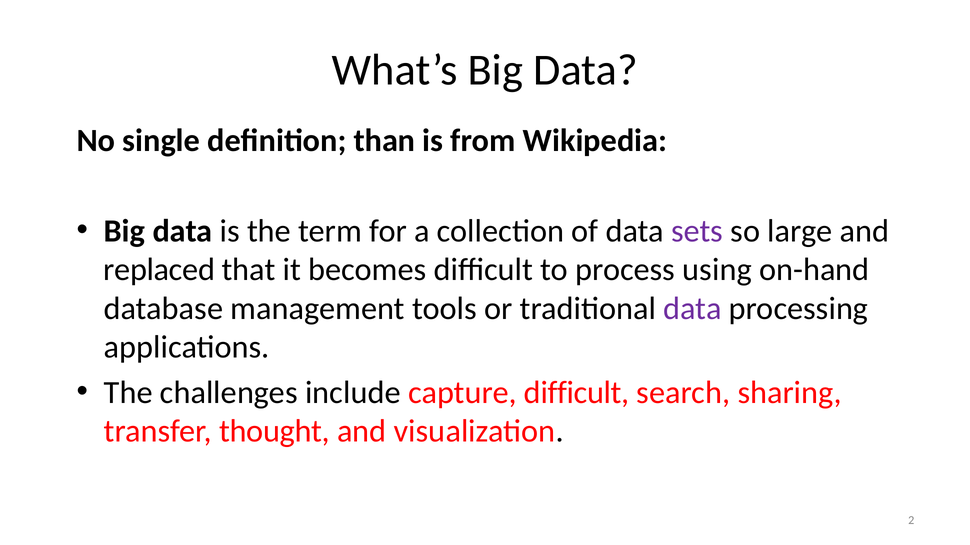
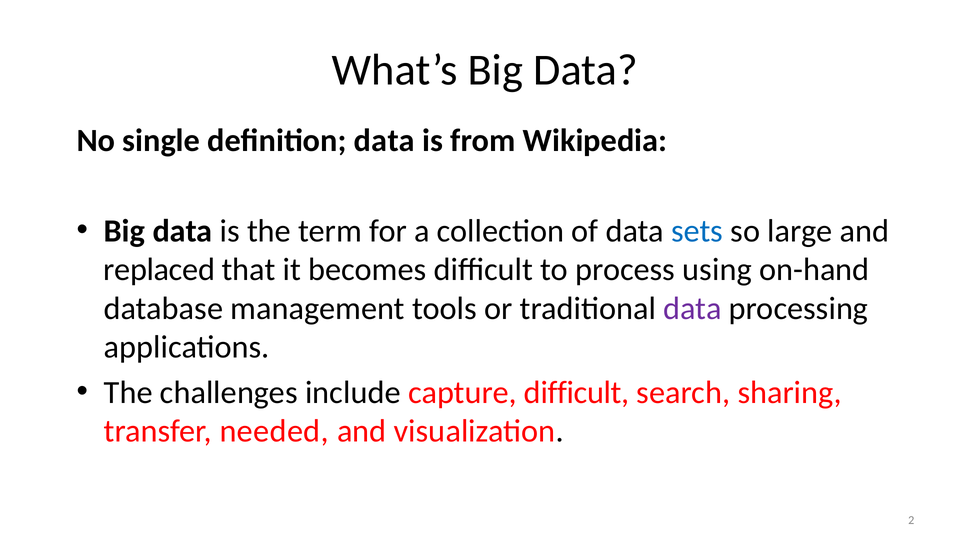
definition than: than -> data
sets colour: purple -> blue
thought: thought -> needed
